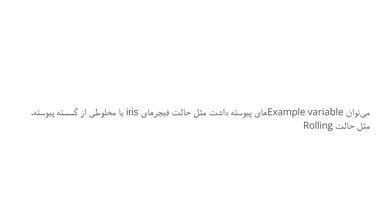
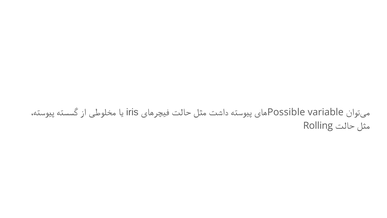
Example: Example -> Possible
